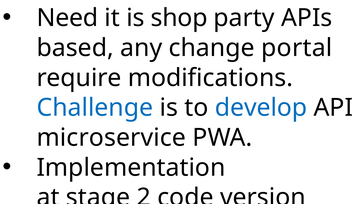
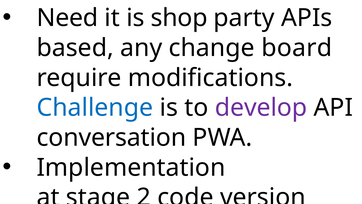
portal: portal -> board
develop colour: blue -> purple
microservice: microservice -> conversation
